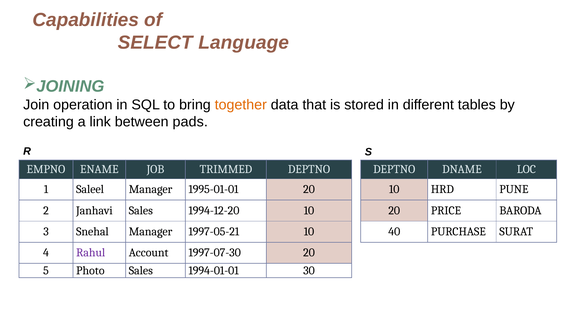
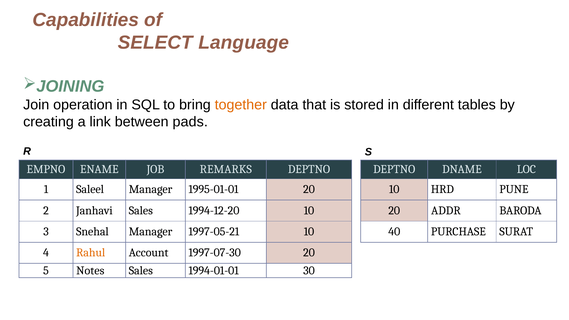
TRIMMED: TRIMMED -> REMARKS
PRICE: PRICE -> ADDR
Rahul colour: purple -> orange
Photo: Photo -> Notes
